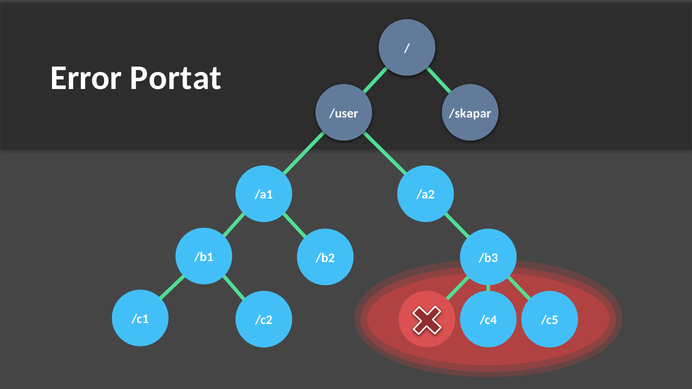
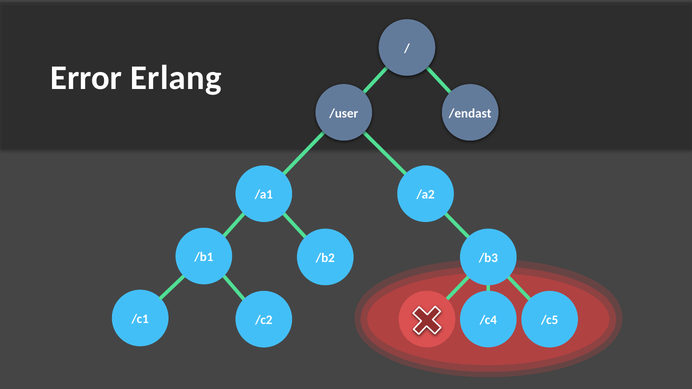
Portat: Portat -> Erlang
/skapar: /skapar -> /endast
